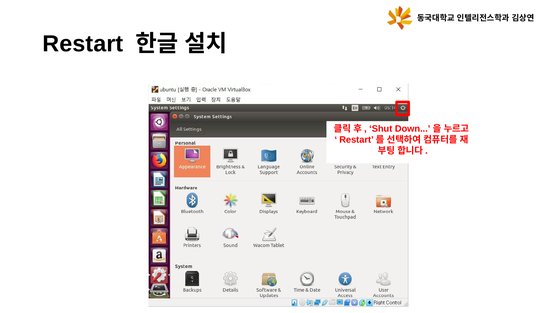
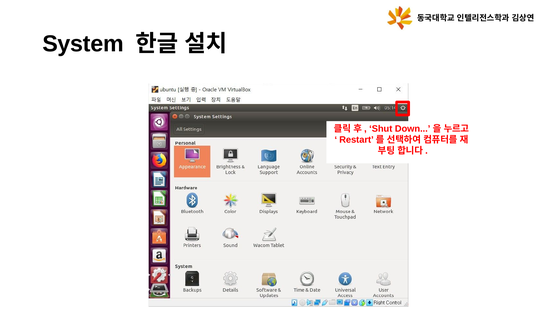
Restart at (83, 44): Restart -> System
